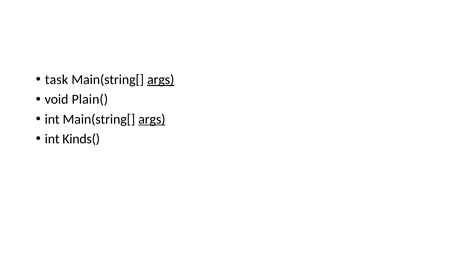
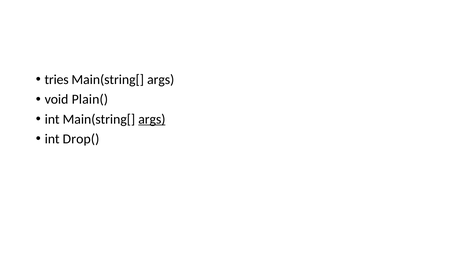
task: task -> tries
args at (161, 80) underline: present -> none
Kinds(: Kinds( -> Drop(
